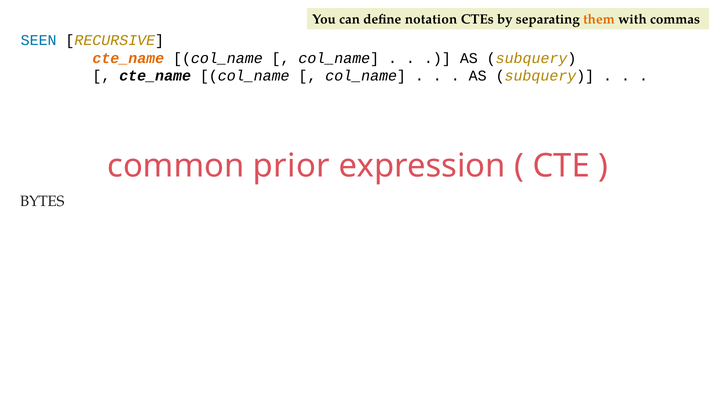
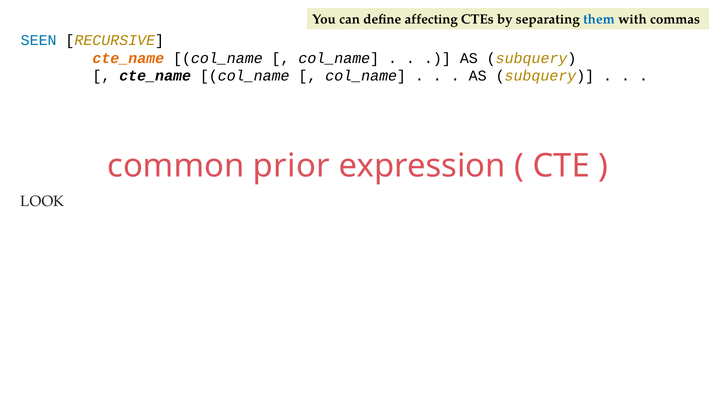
notation: notation -> affecting
them colour: orange -> blue
BYTES: BYTES -> LOOK
